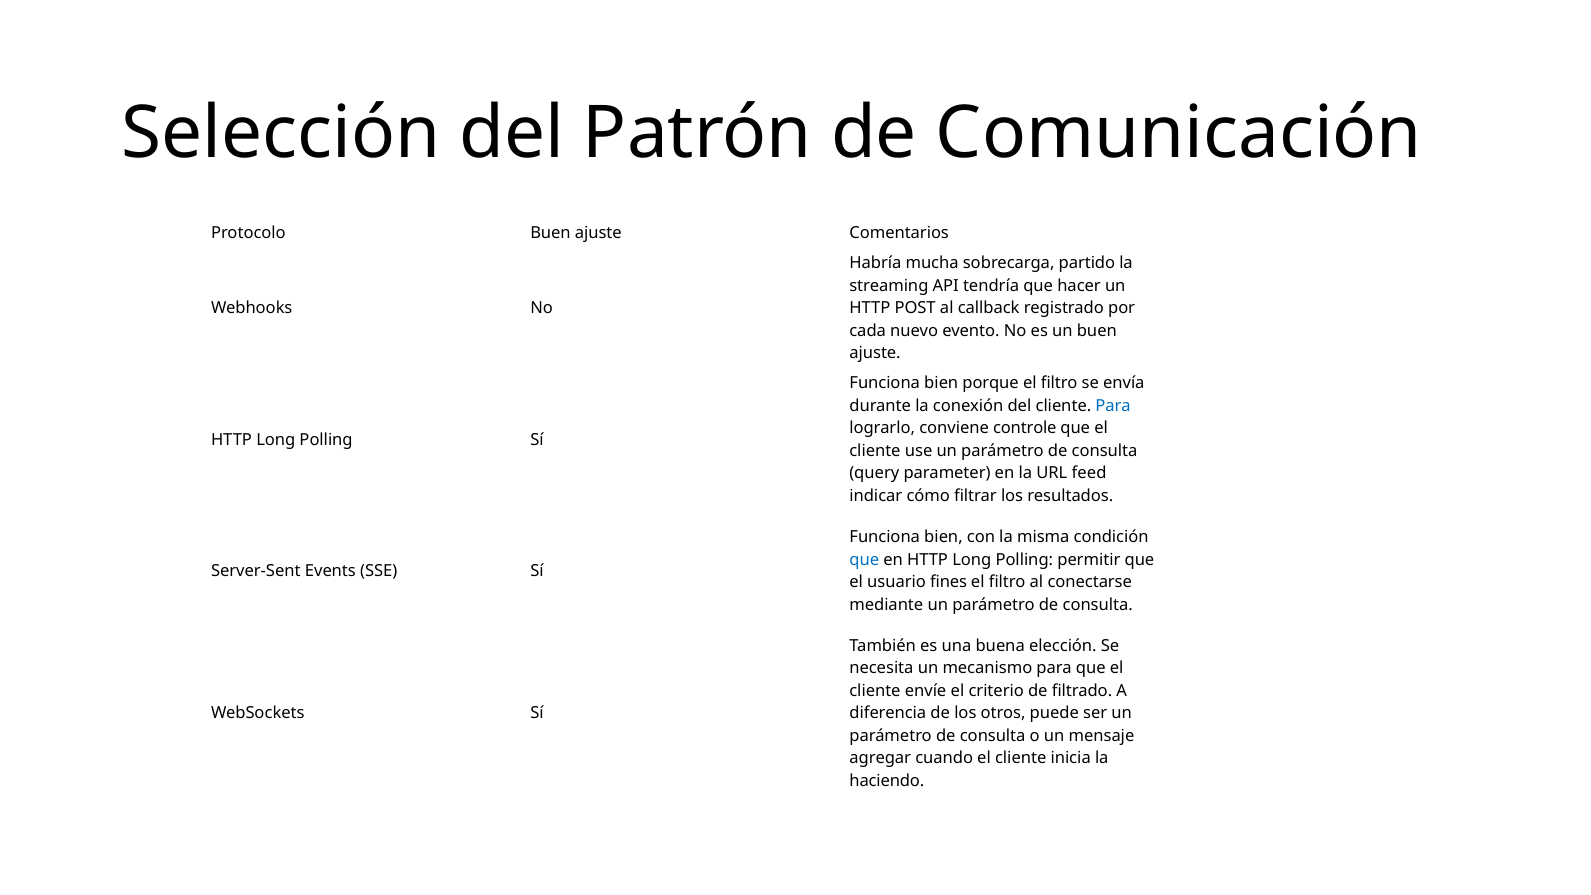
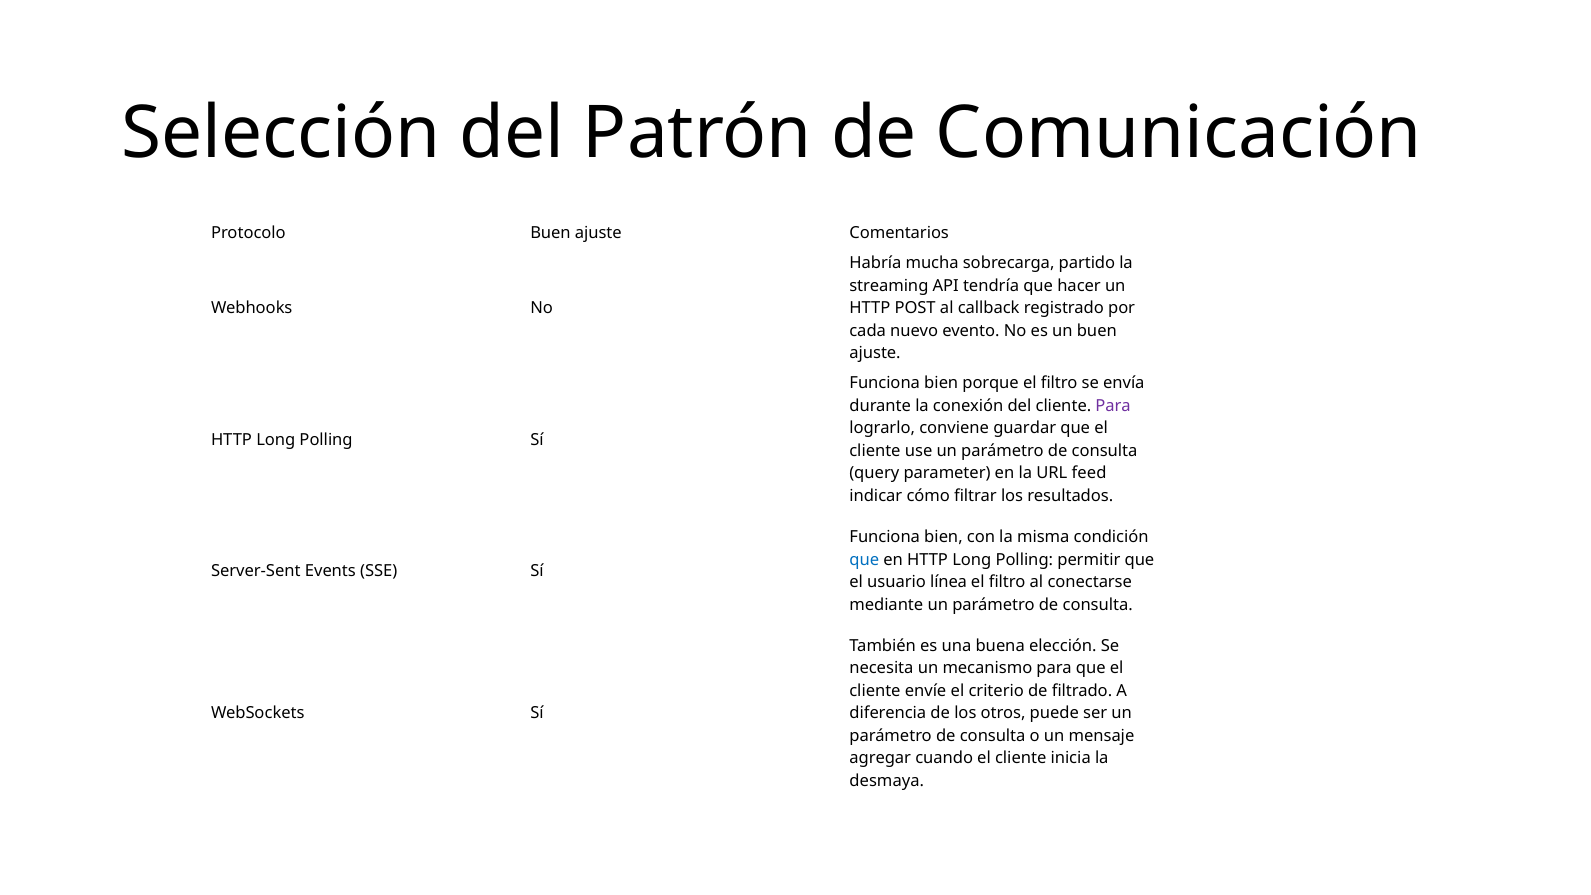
Para at (1113, 406) colour: blue -> purple
controle: controle -> guardar
fines: fines -> línea
haciendo: haciendo -> desmaya
